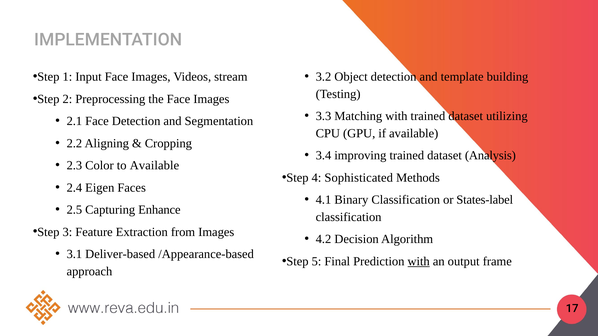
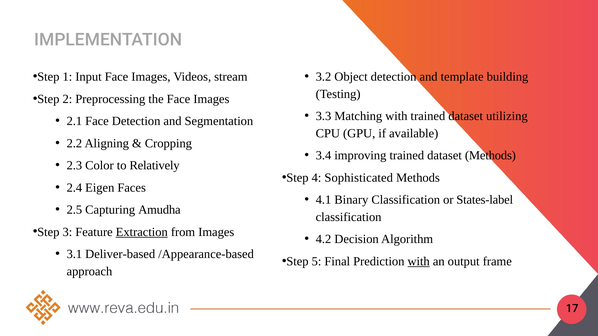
dataset Analysis: Analysis -> Methods
to Available: Available -> Relatively
Enhance: Enhance -> Amudha
Extraction underline: none -> present
